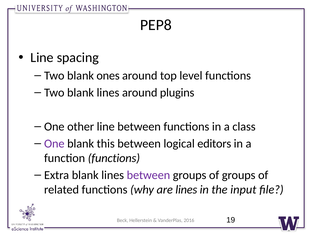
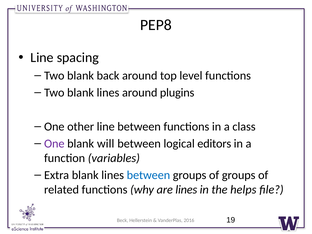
ones: ones -> back
this: this -> will
function functions: functions -> variables
between at (148, 175) colour: purple -> blue
input: input -> helps
